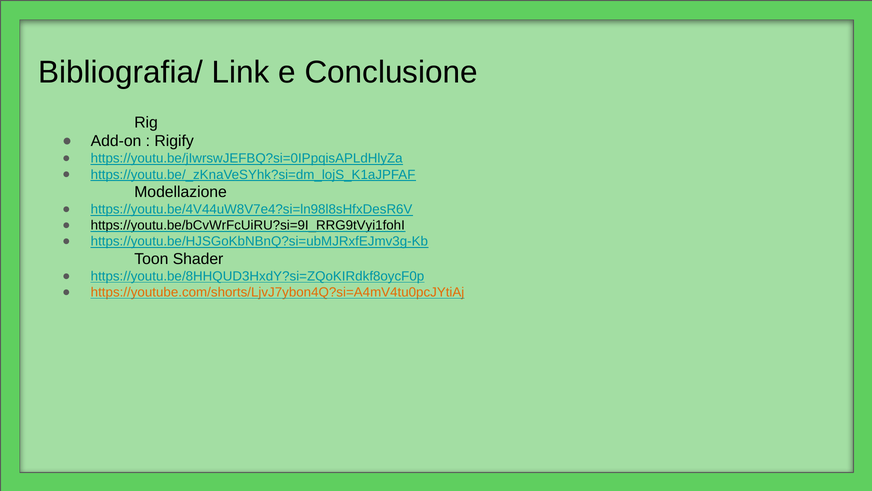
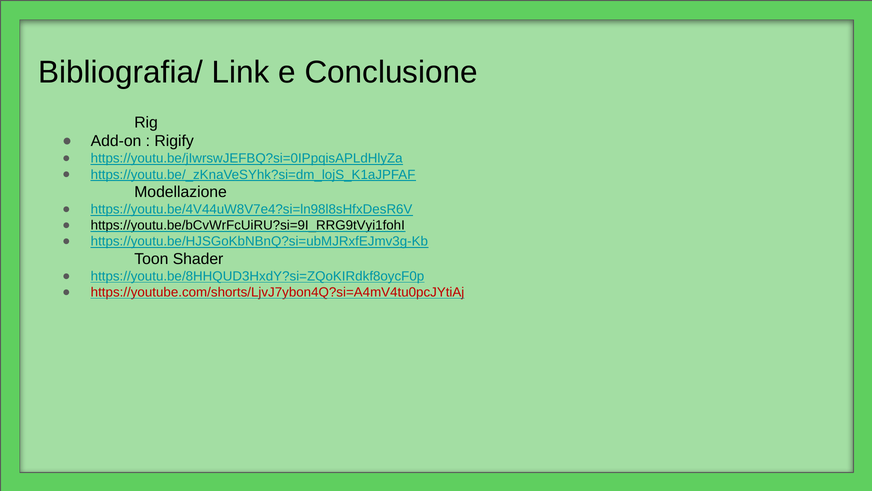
https://youtube.com/shorts/LjvJ7ybon4Q?si=A4mV4tu0pcJYtiAj colour: orange -> red
